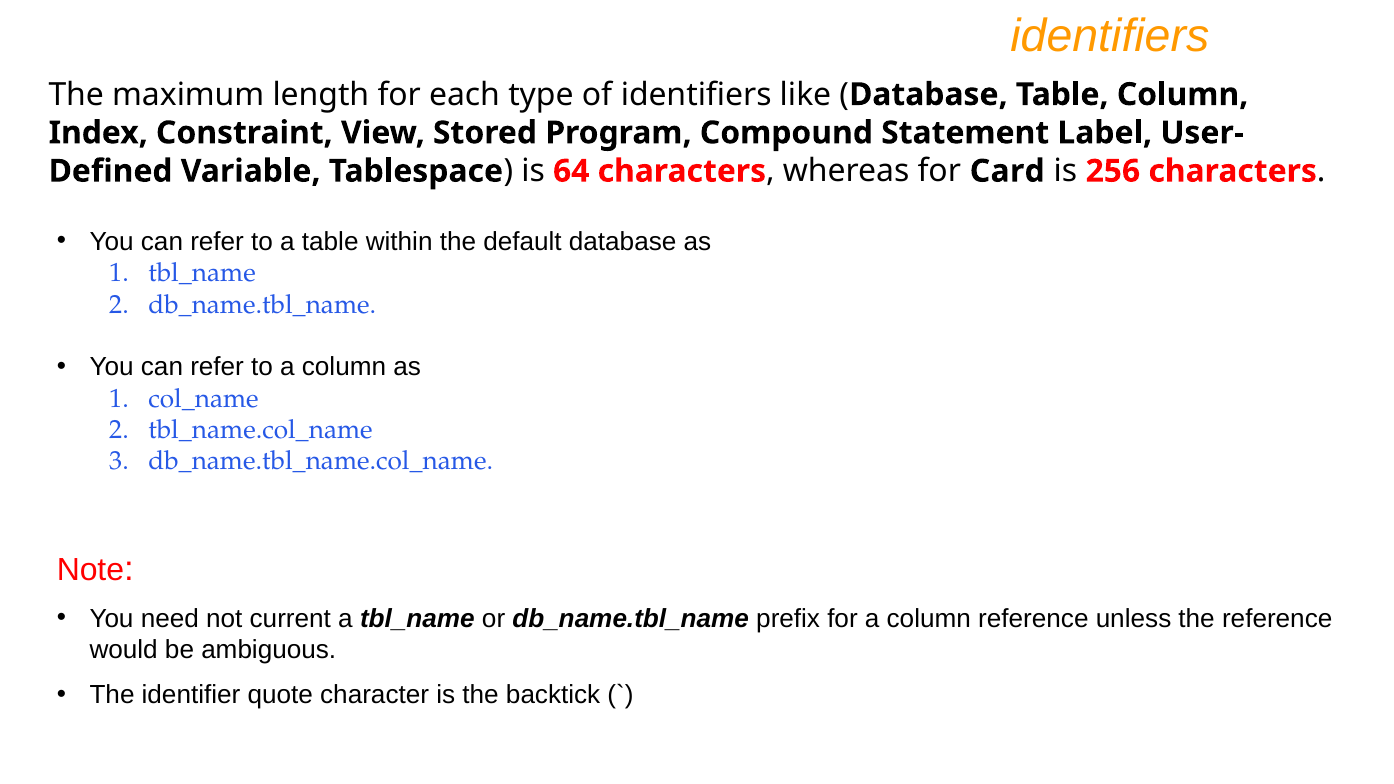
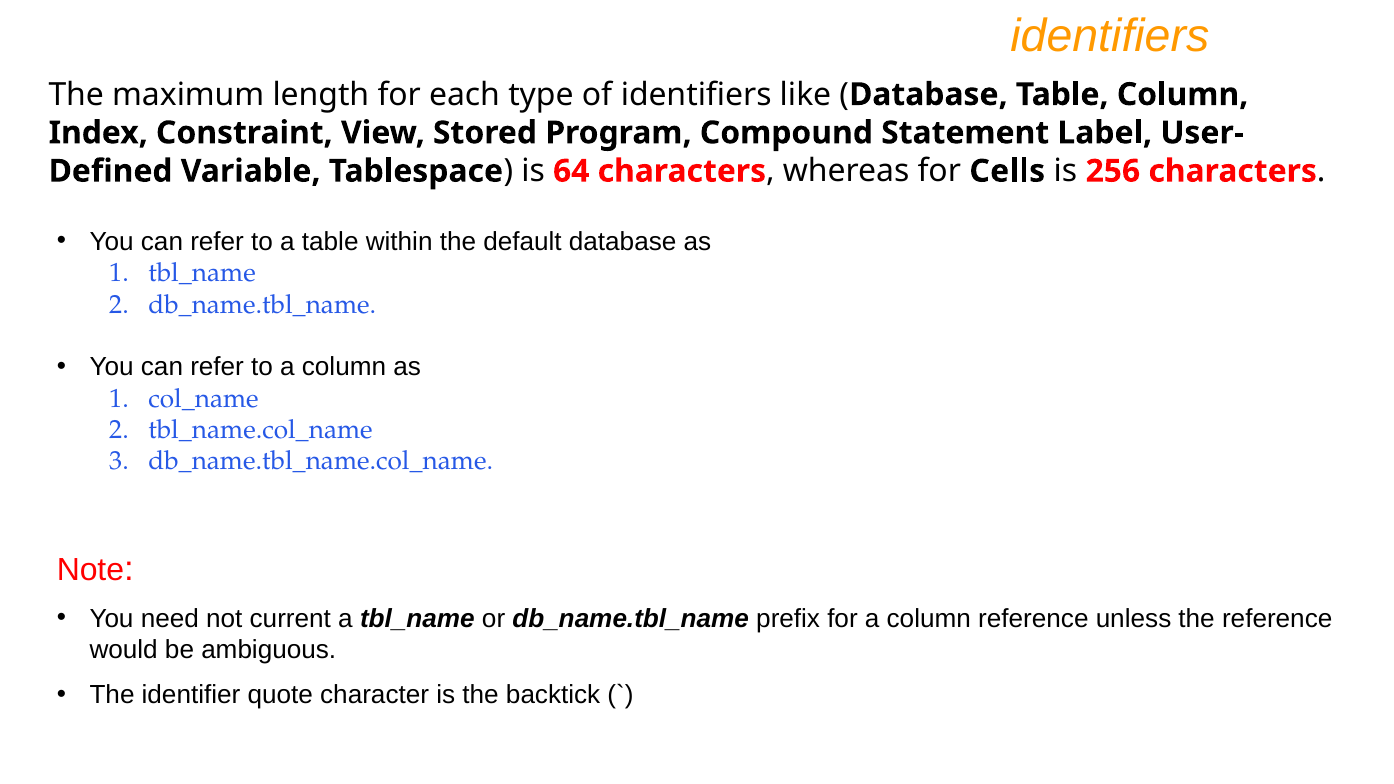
Card: Card -> Cells
